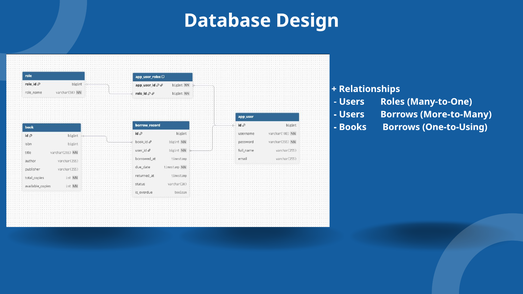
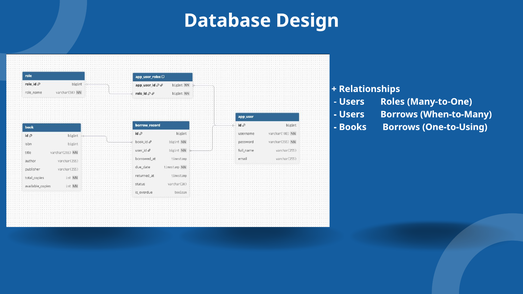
More-to-Many: More-to-Many -> When-to-Many
